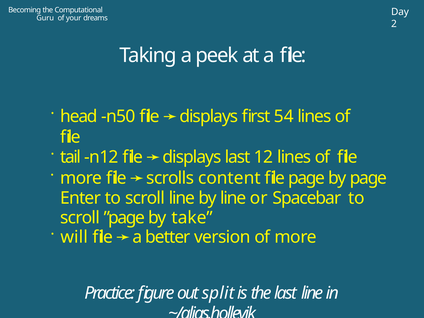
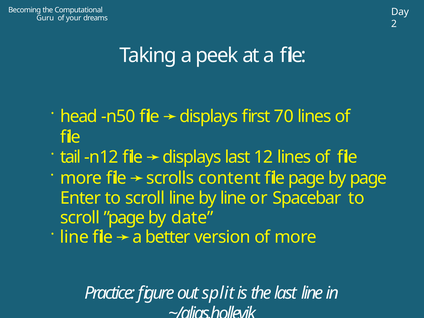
54: 54 -> 70
take: take -> date
will at (74, 237): will -> line
